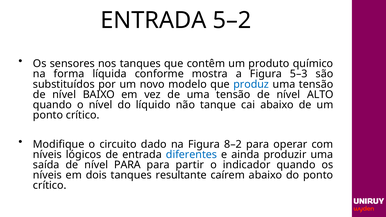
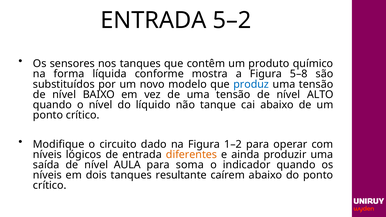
5–3: 5–3 -> 5–8
8–2: 8–2 -> 1–2
diferentes colour: blue -> orange
nível PARA: PARA -> AULA
partir: partir -> soma
